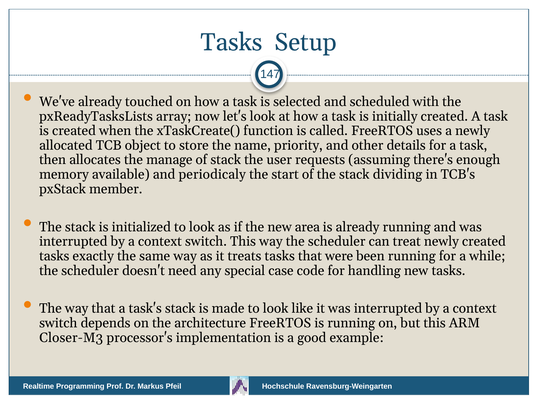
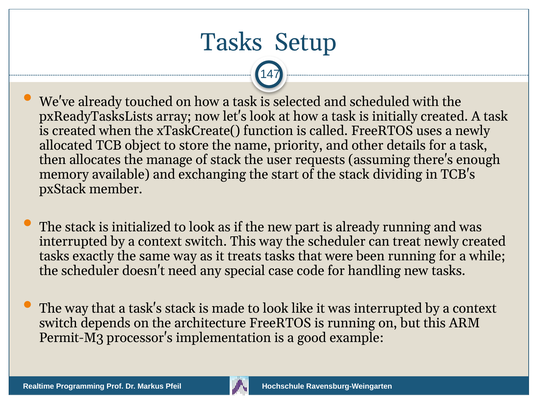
periodicaly: periodicaly -> exchanging
area: area -> part
Closer-M3: Closer-M3 -> Permit-M3
